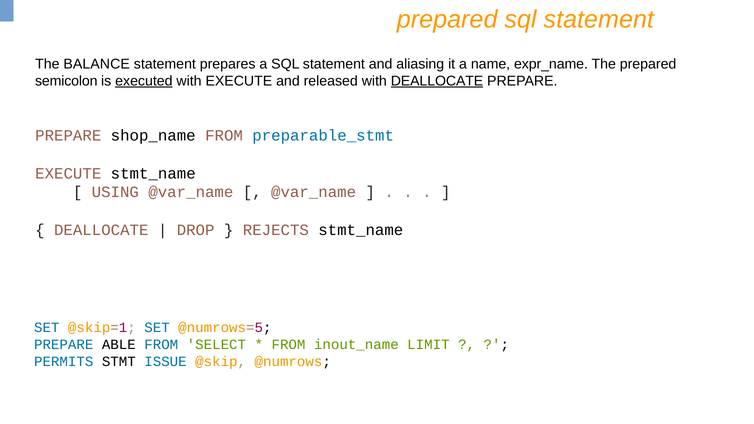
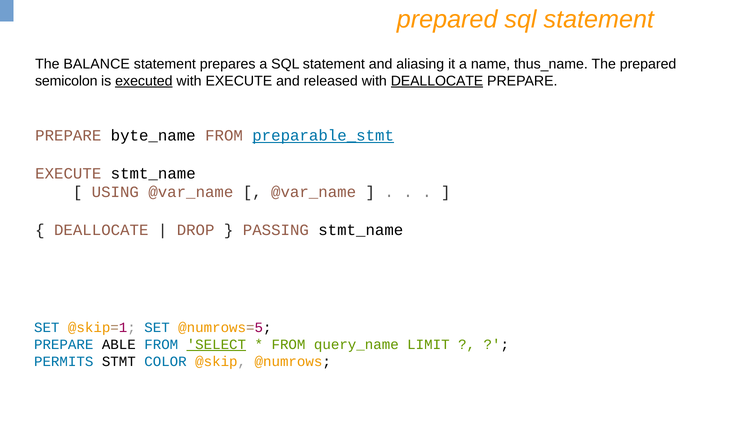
expr_name: expr_name -> thus_name
shop_name: shop_name -> byte_name
preparable_stmt underline: none -> present
REJECTS: REJECTS -> PASSING
SELECT underline: none -> present
inout_name: inout_name -> query_name
ISSUE: ISSUE -> COLOR
